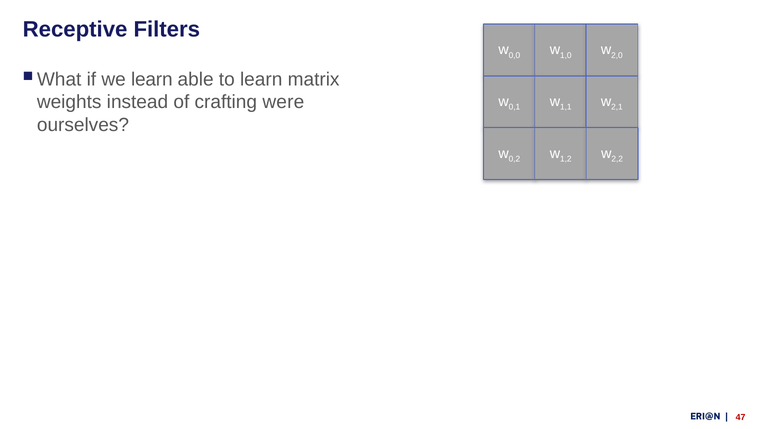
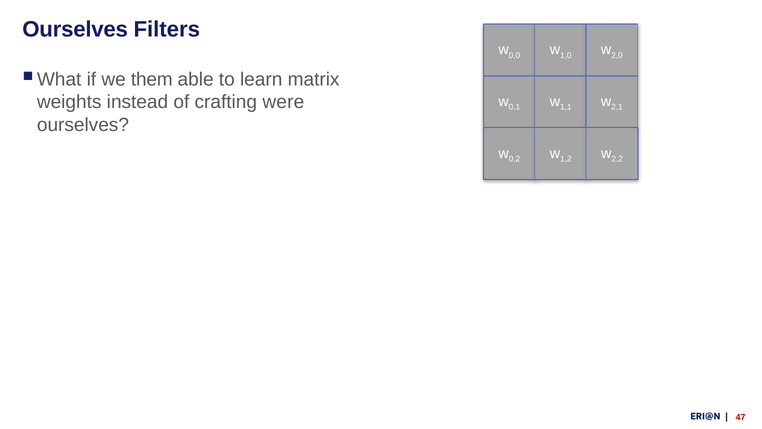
Receptive at (75, 29): Receptive -> Ourselves
we learn: learn -> them
